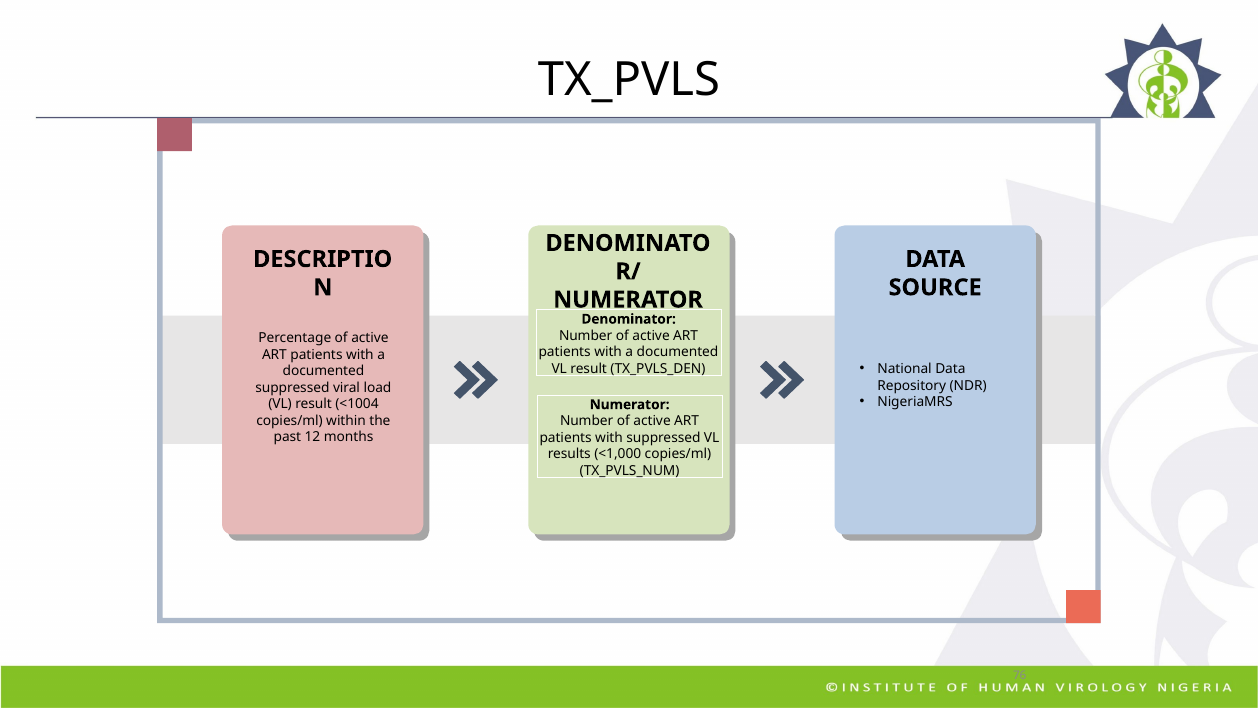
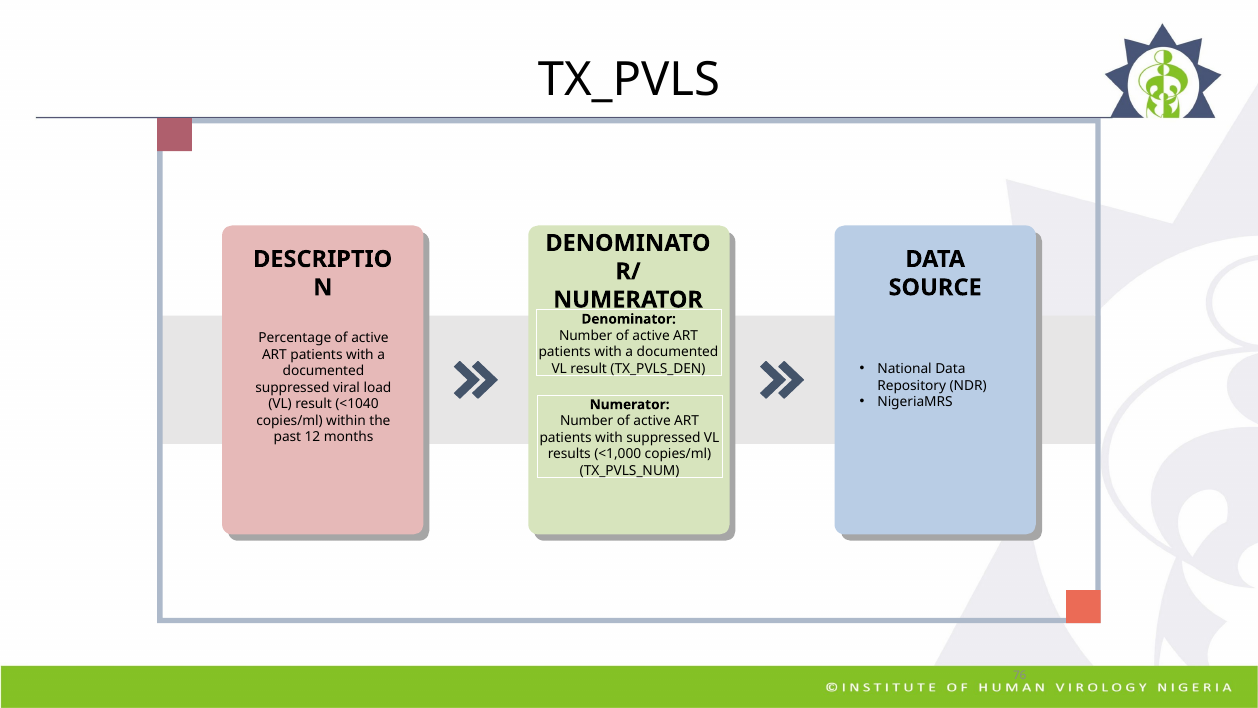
<1004: <1004 -> <1040
